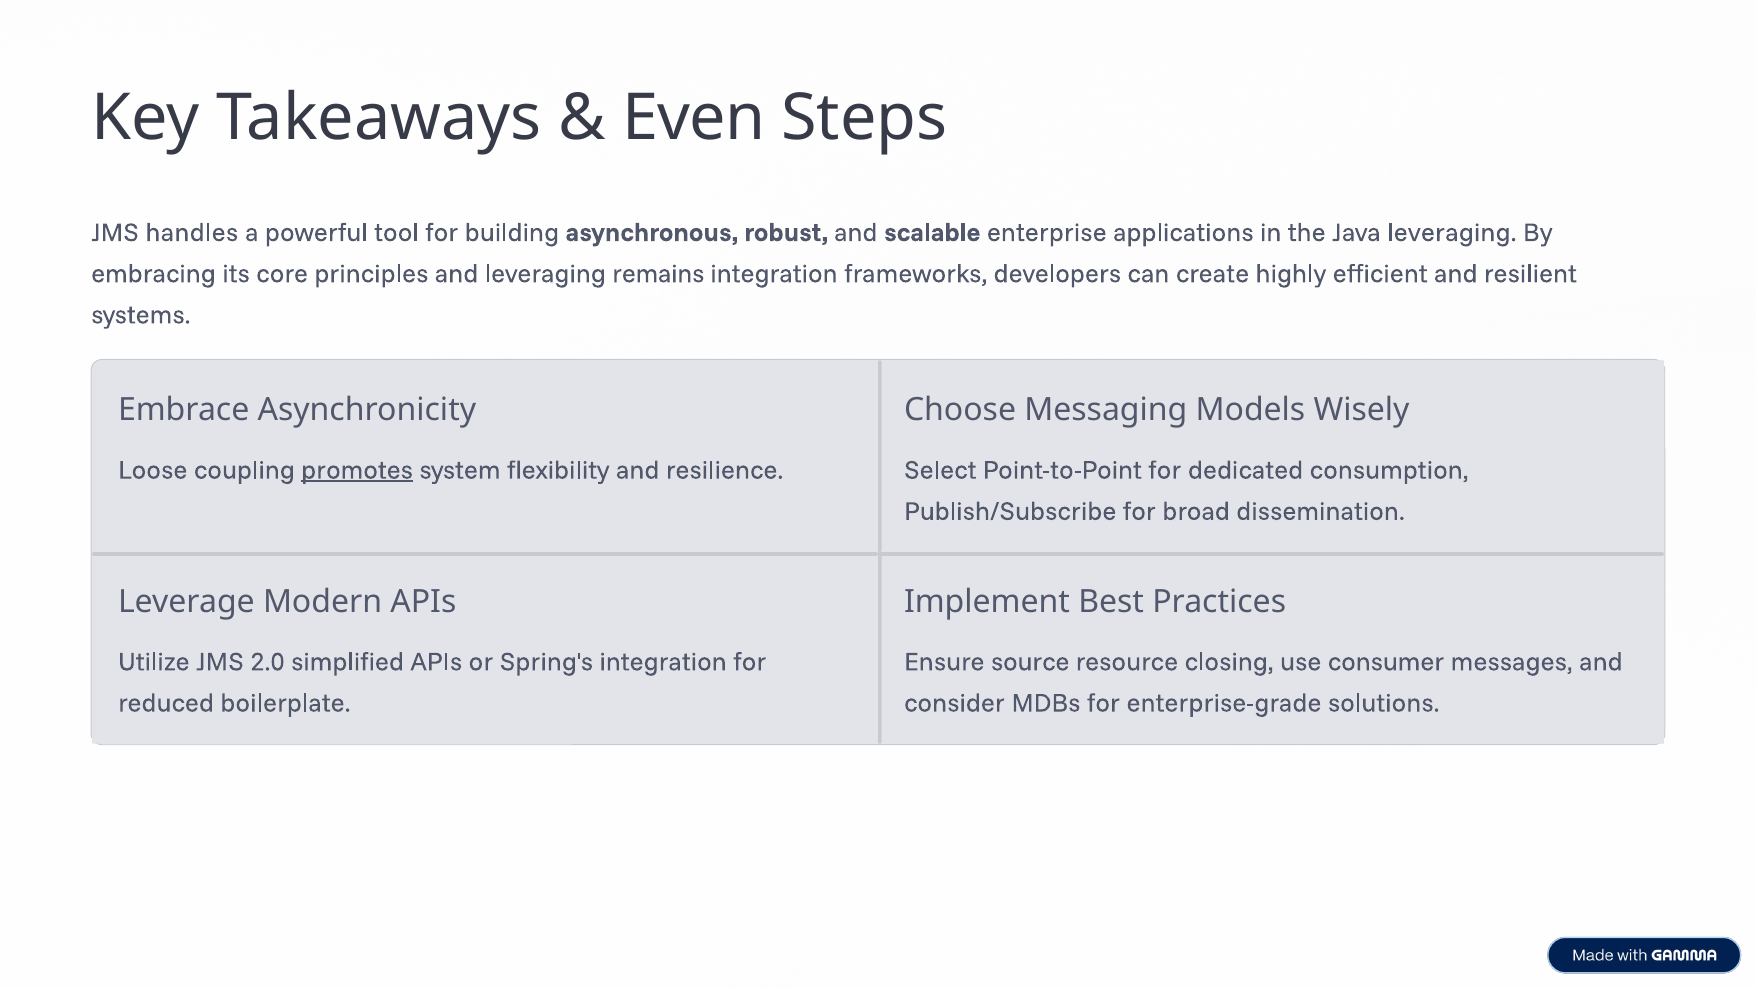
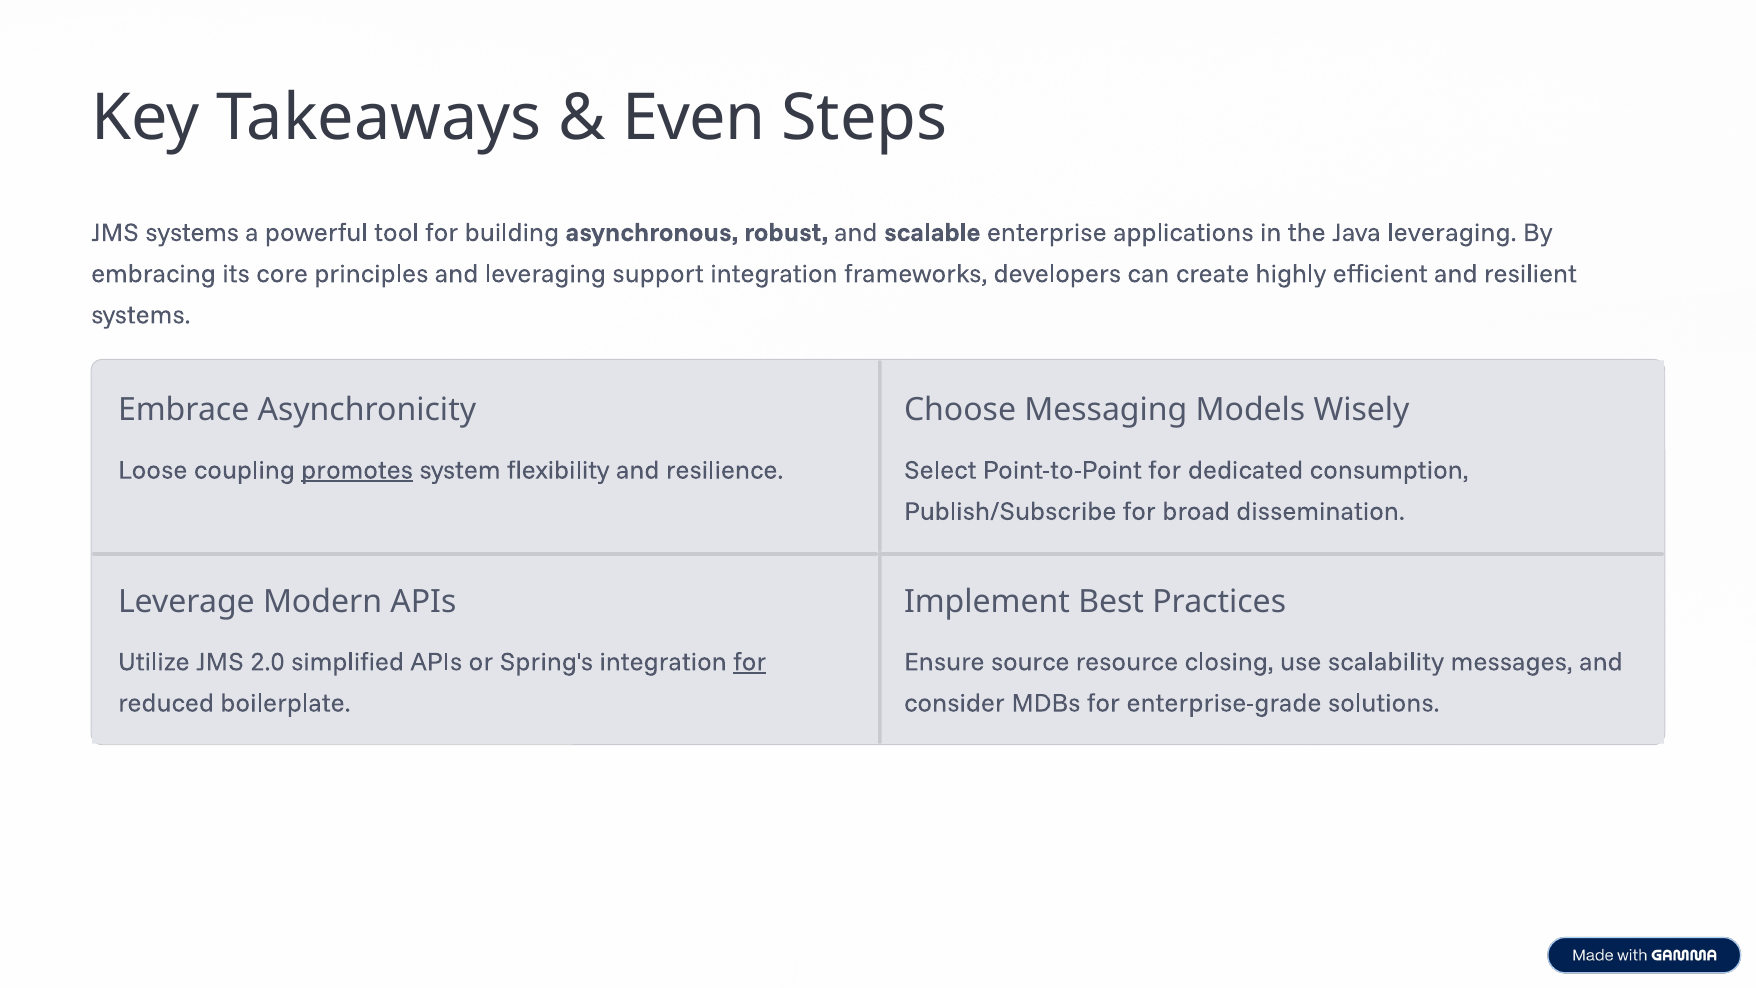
JMS handles: handles -> systems
remains: remains -> support
for at (750, 662) underline: none -> present
consumer: consumer -> scalability
